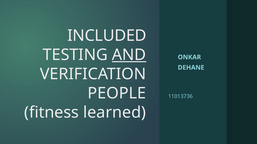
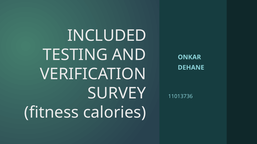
AND underline: present -> none
PEOPLE: PEOPLE -> SURVEY
learned: learned -> calories
